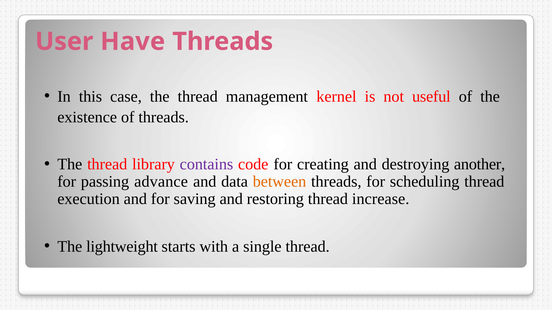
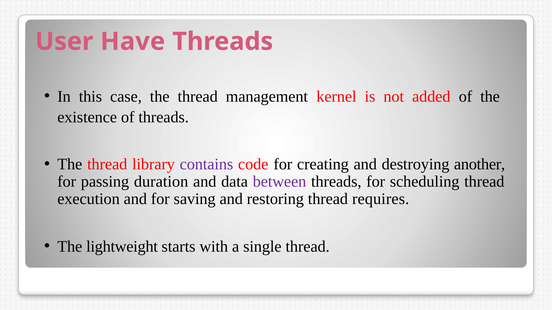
useful: useful -> added
advance: advance -> duration
between colour: orange -> purple
increase: increase -> requires
